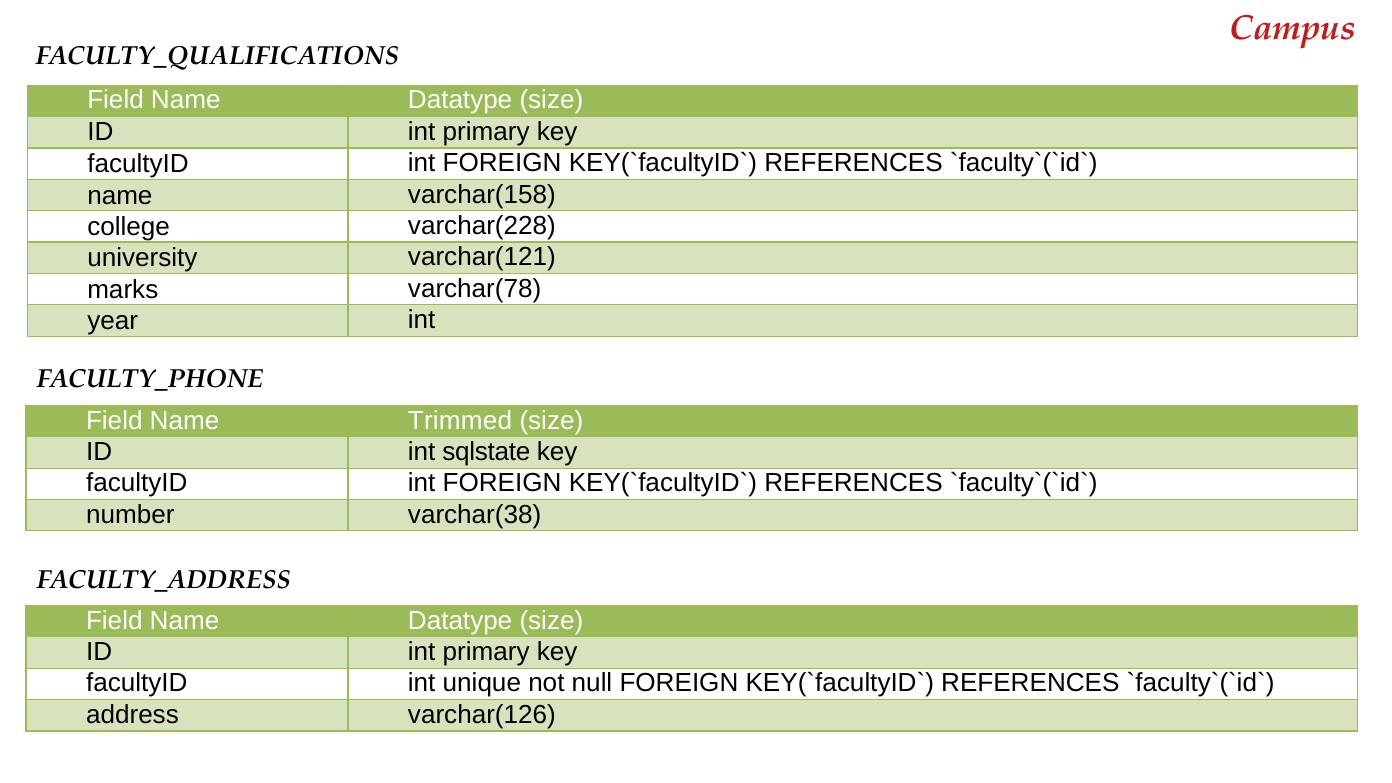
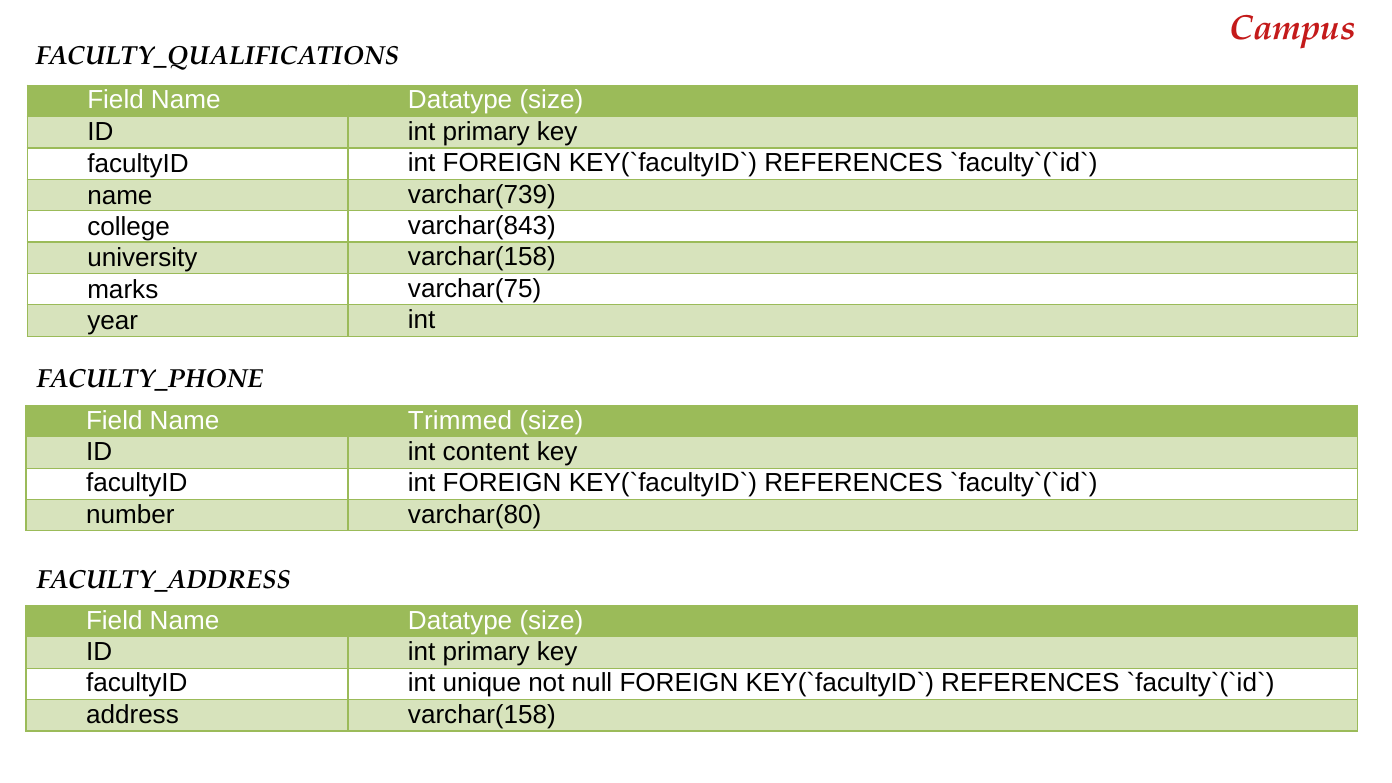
varchar(158: varchar(158 -> varchar(739
varchar(228: varchar(228 -> varchar(843
university varchar(121: varchar(121 -> varchar(158
varchar(78: varchar(78 -> varchar(75
sqlstate: sqlstate -> content
varchar(38: varchar(38 -> varchar(80
address varchar(126: varchar(126 -> varchar(158
